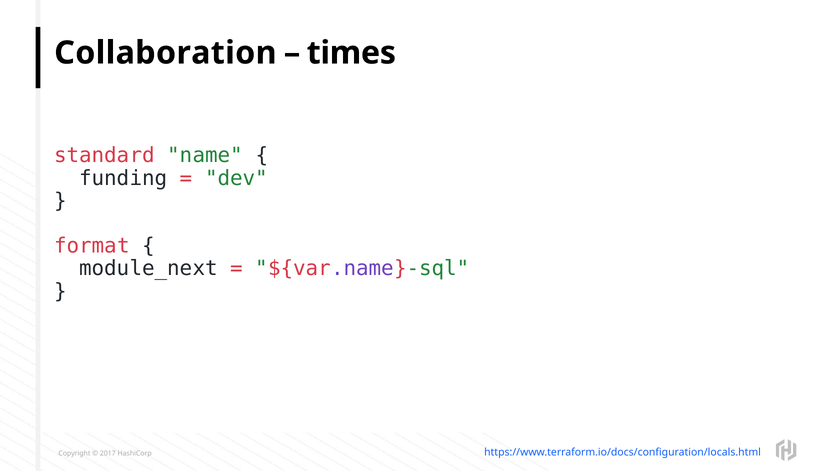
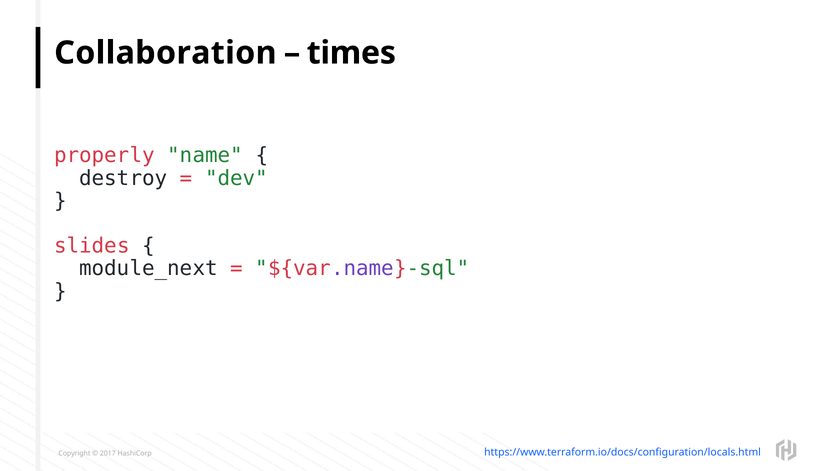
standard: standard -> properly
funding: funding -> destroy
format: format -> slides
